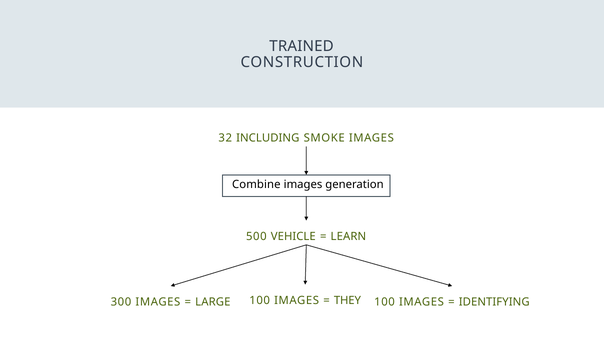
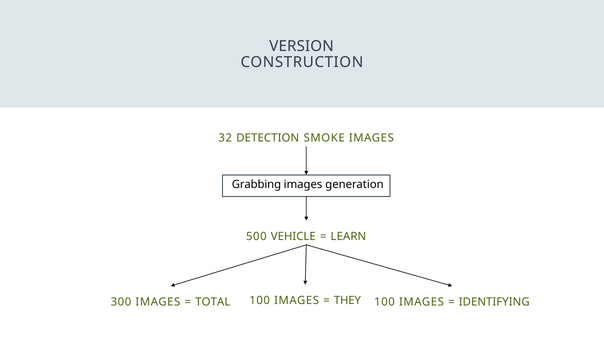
TRAINED: TRAINED -> VERSION
INCLUDING: INCLUDING -> DETECTION
Combine: Combine -> Grabbing
LARGE: LARGE -> TOTAL
